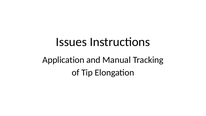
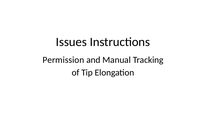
Application: Application -> Permission
